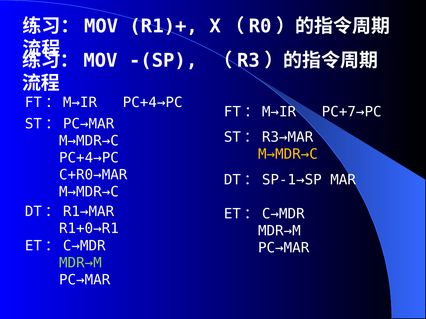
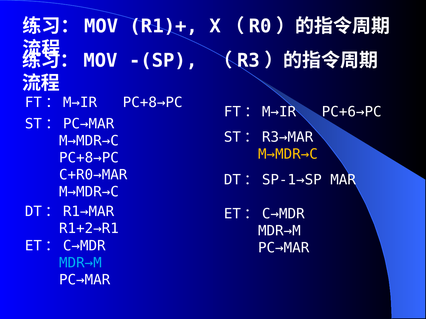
FT：M→IR PC+4→PC: PC+4→PC -> PC+8→PC
PC+7→PC: PC+7→PC -> PC+6→PC
PC+4→PC at (89, 158): PC+4→PC -> PC+8→PC
R1+0→R1: R1+0→R1 -> R1+2→R1
MDR→M at (80, 263) colour: light green -> light blue
